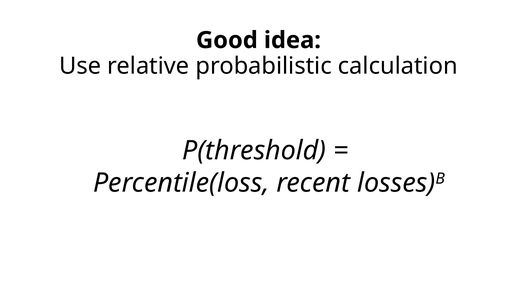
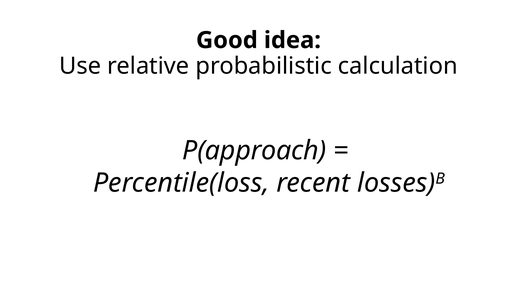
P(threshold: P(threshold -> P(approach
